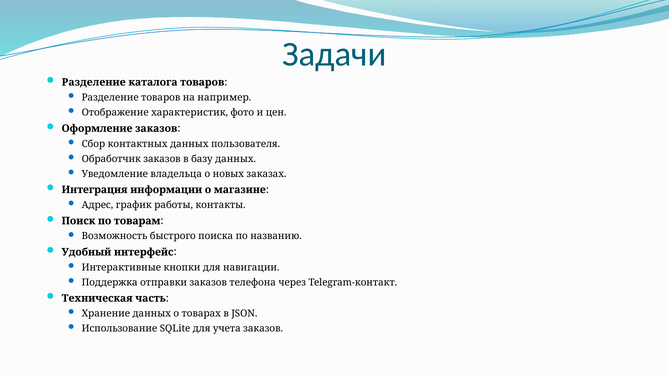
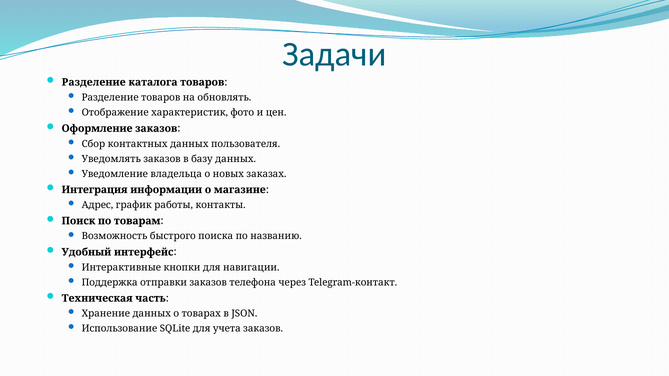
например: например -> обновлять
Обработчик: Обработчик -> Уведомлять
